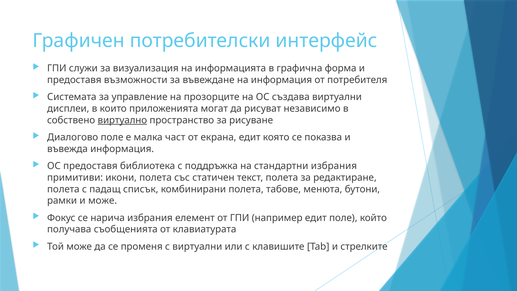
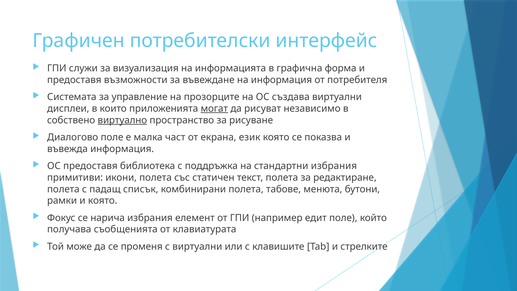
могат underline: none -> present
екрана едит: едит -> език
и може: може -> която
